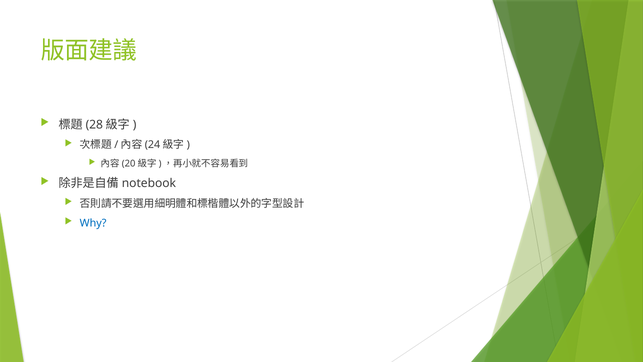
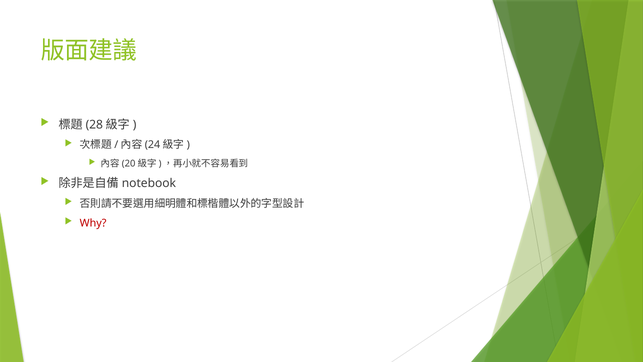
Why colour: blue -> red
